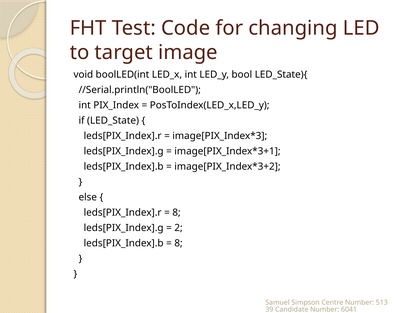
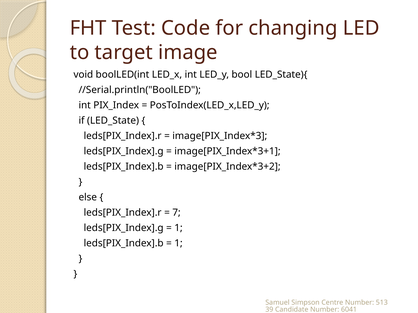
8 at (177, 213): 8 -> 7
2 at (179, 228): 2 -> 1
8 at (179, 244): 8 -> 1
